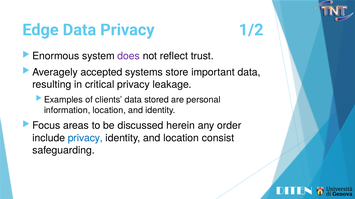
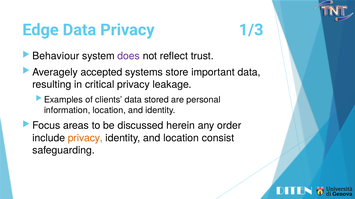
1/2: 1/2 -> 1/3
Enormous: Enormous -> Behaviour
privacy at (85, 138) colour: blue -> orange
